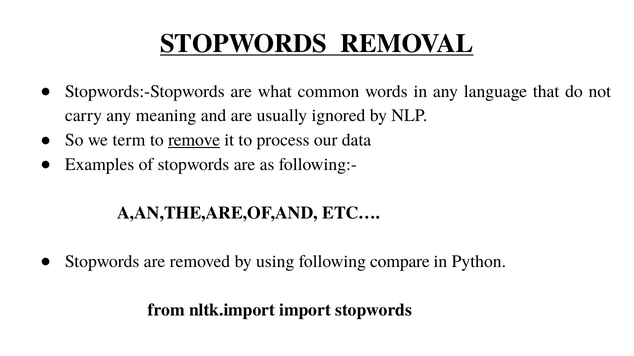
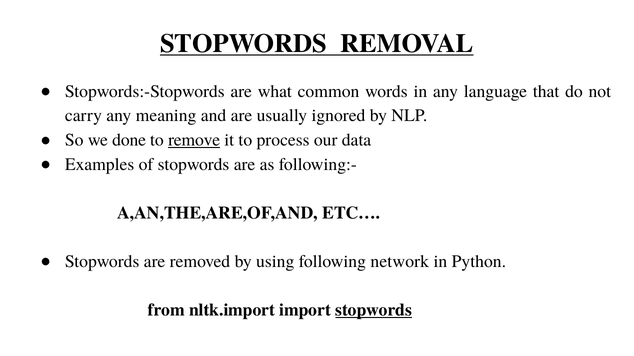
term: term -> done
compare: compare -> network
stopwords at (374, 310) underline: none -> present
